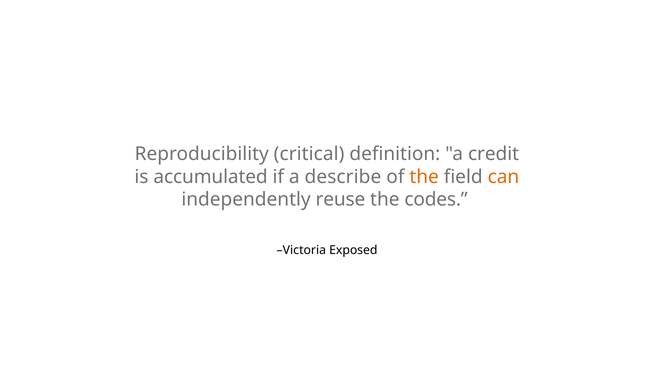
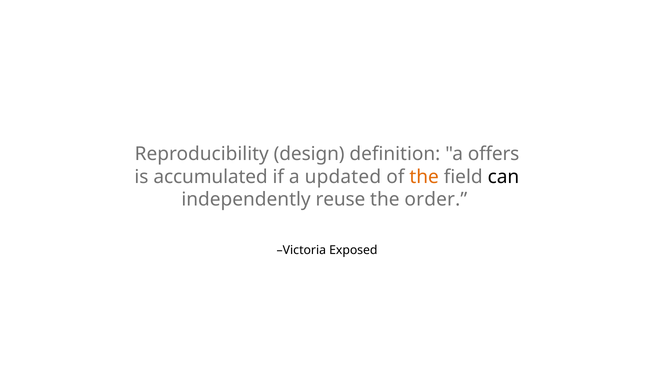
critical: critical -> design
credit: credit -> offers
describe: describe -> updated
can colour: orange -> black
codes: codes -> order
